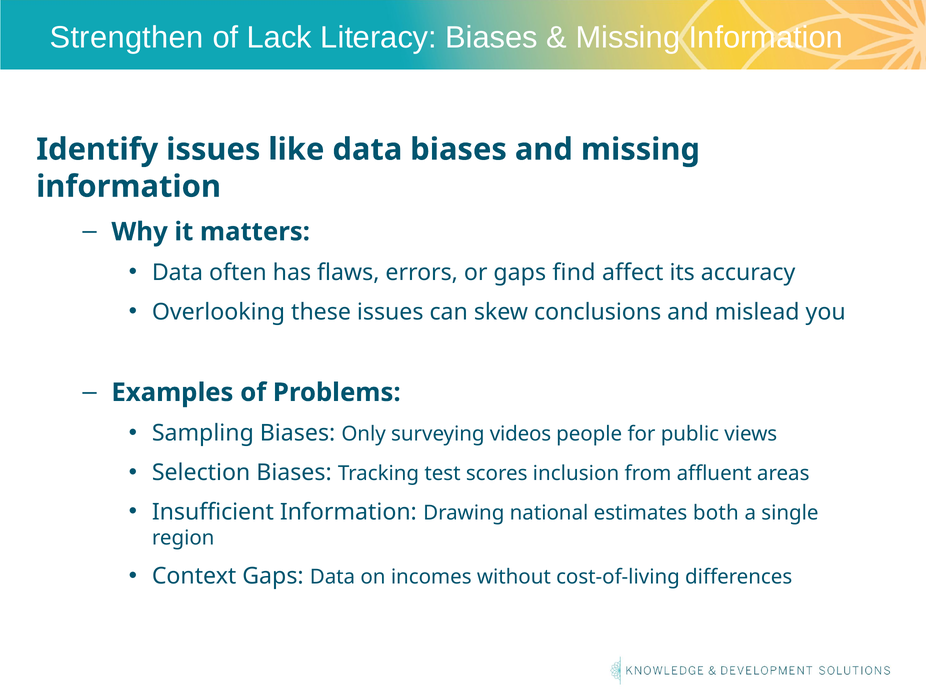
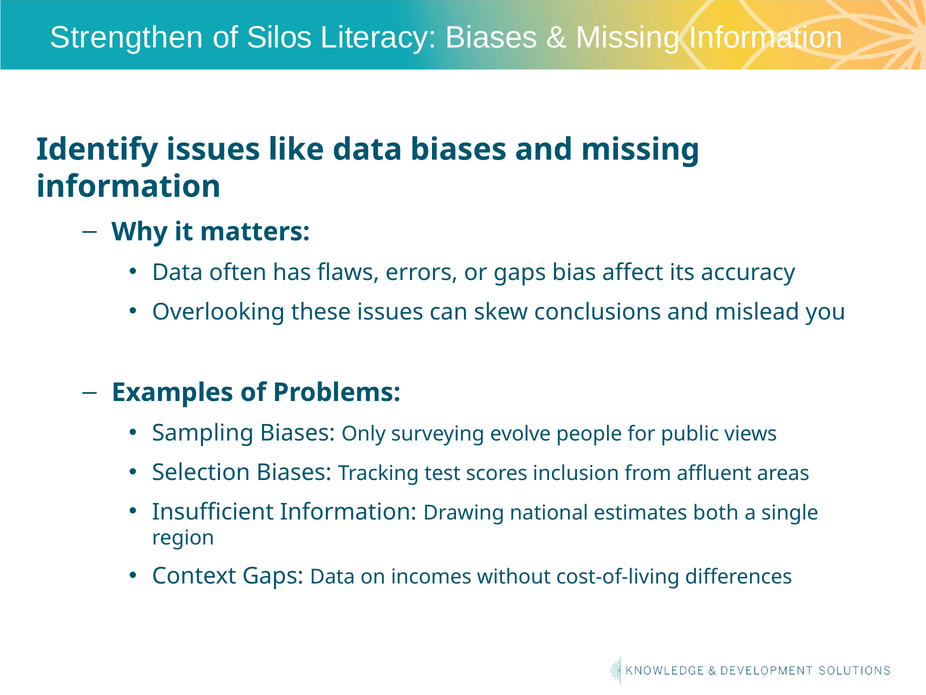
Lack: Lack -> Silos
find: find -> bias
videos: videos -> evolve
